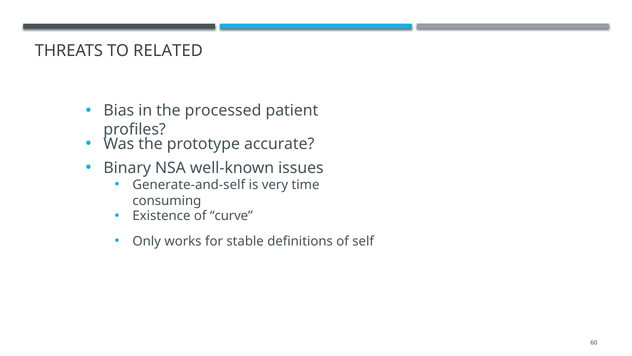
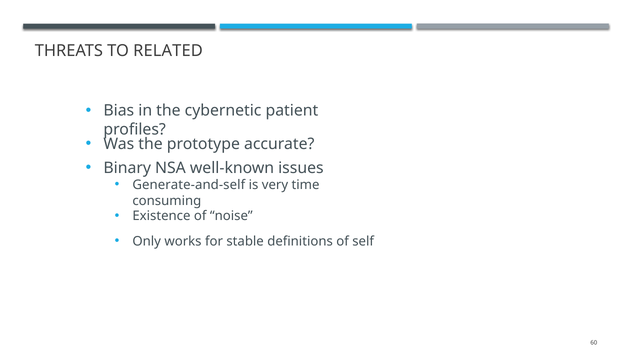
processed: processed -> cybernetic
curve: curve -> noise
